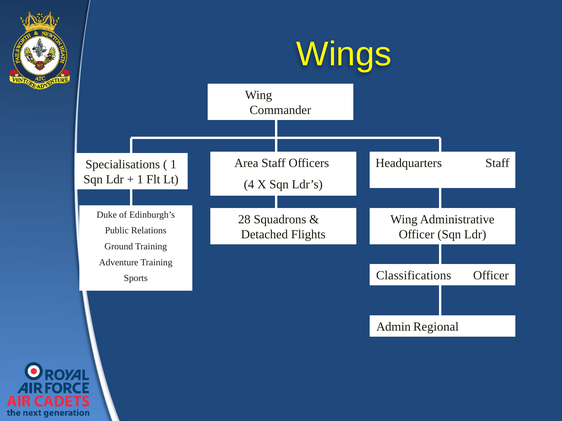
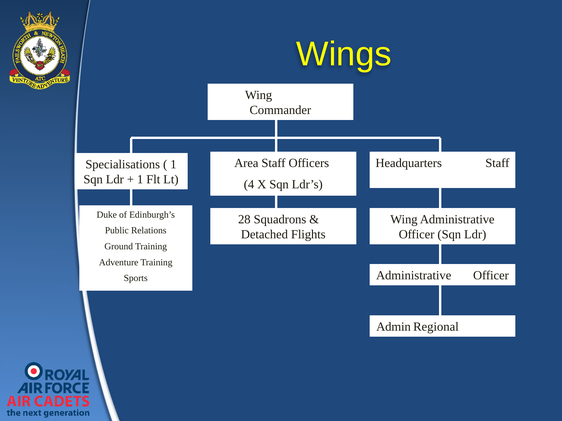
Classifications at (414, 276): Classifications -> Administrative
